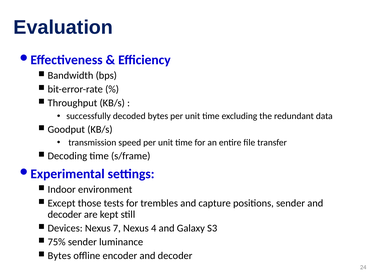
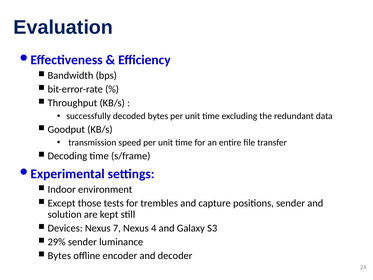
decoder at (65, 214): decoder -> solution
75%: 75% -> 29%
